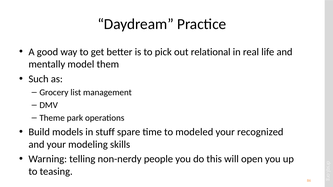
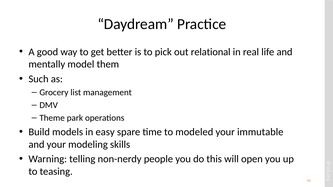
stuff: stuff -> easy
recognized: recognized -> immutable
